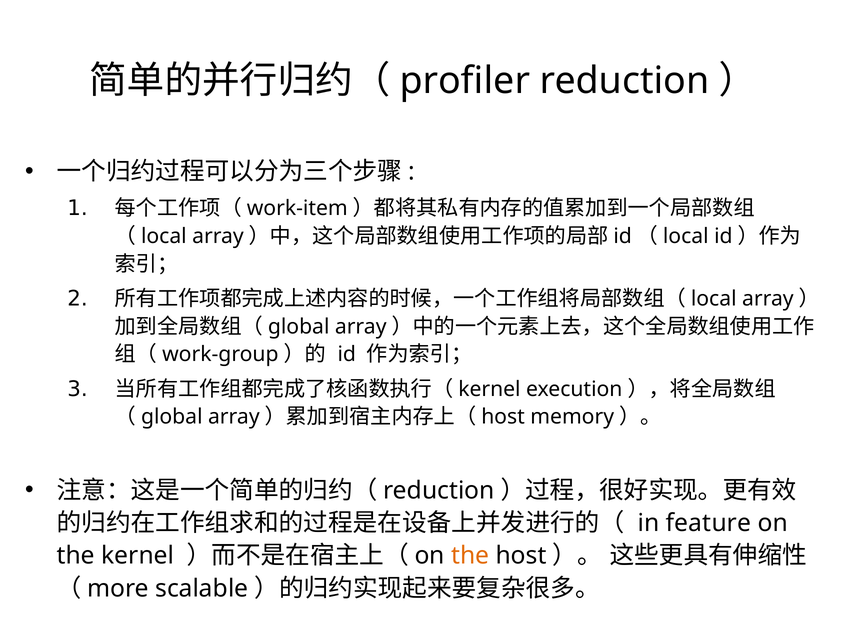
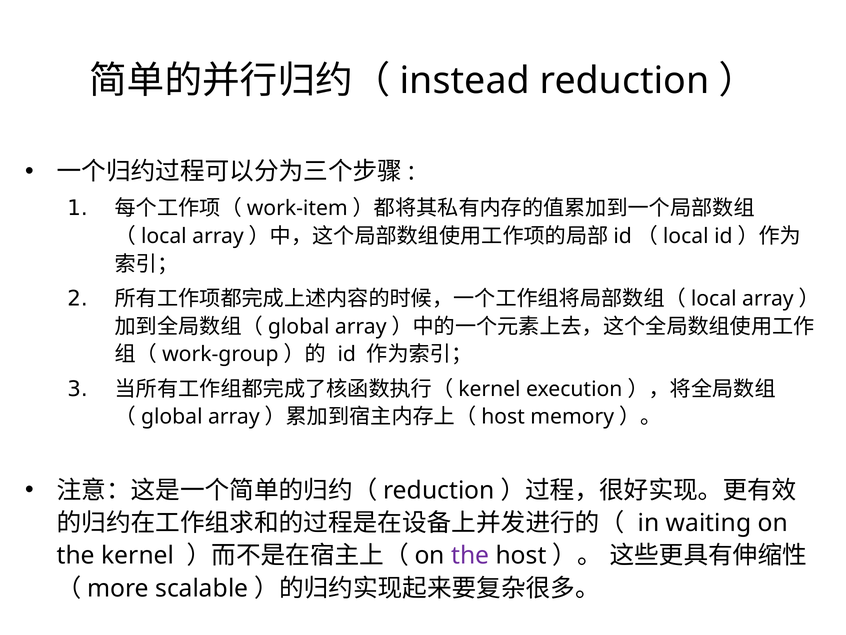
profiler: profiler -> instead
feature: feature -> waiting
the at (470, 555) colour: orange -> purple
